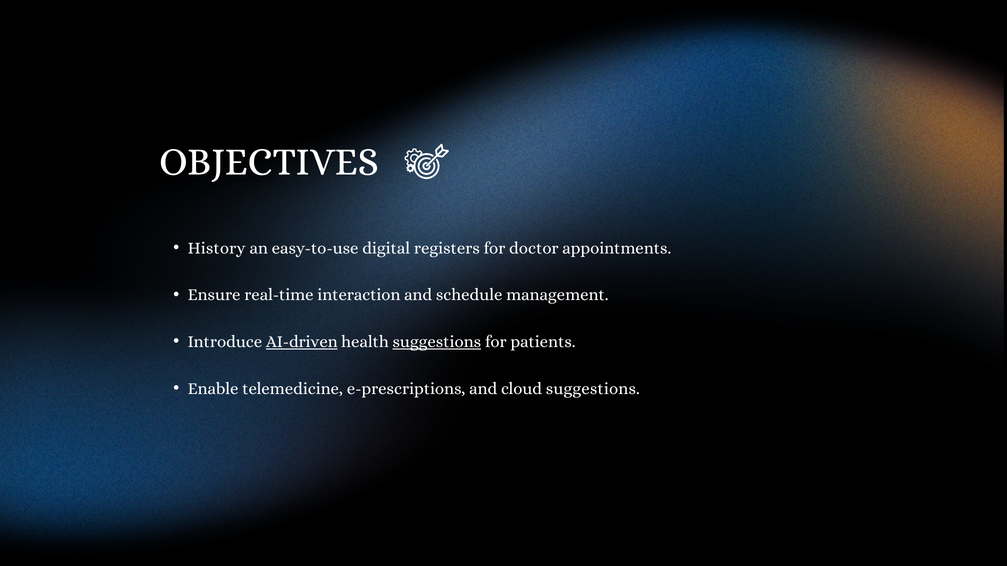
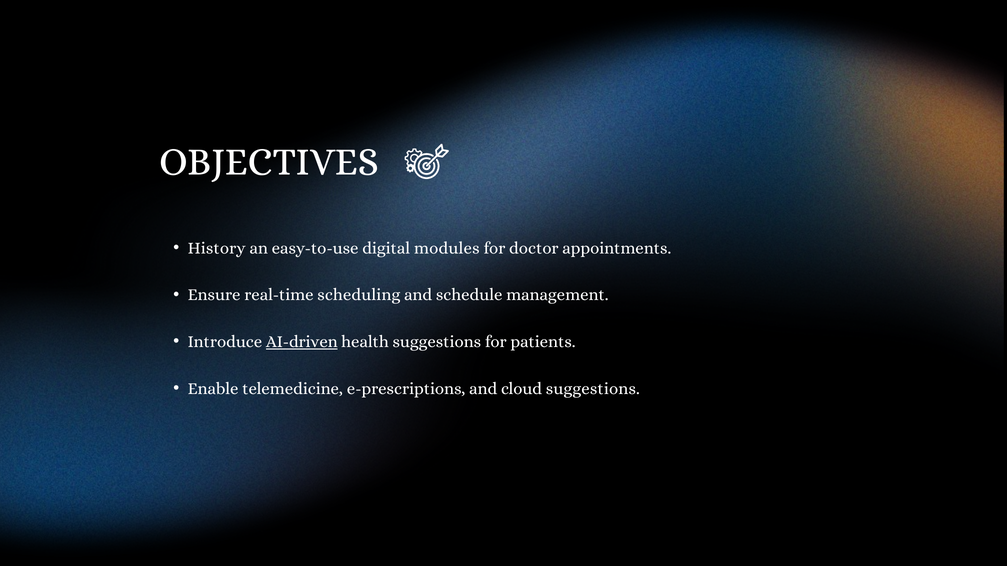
registers: registers -> modules
interaction: interaction -> scheduling
suggestions at (437, 342) underline: present -> none
